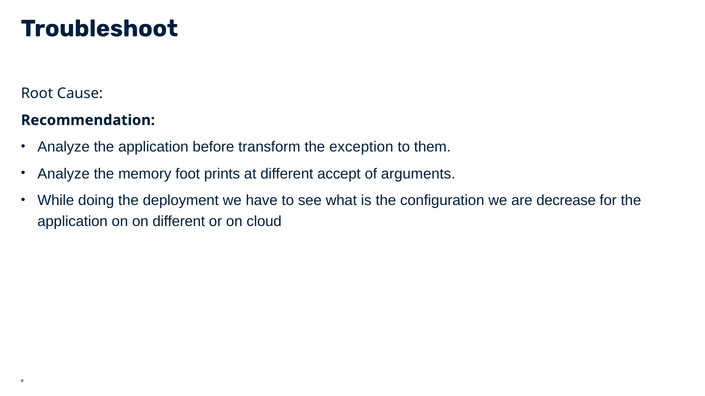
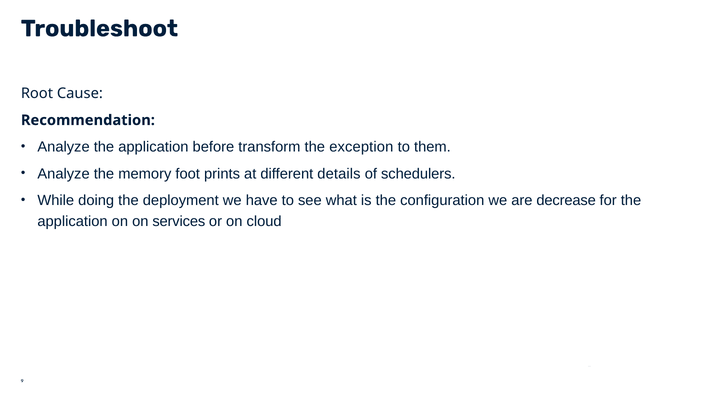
accept: accept -> details
arguments: arguments -> schedulers
on different: different -> services
